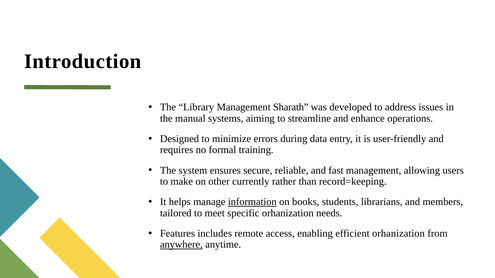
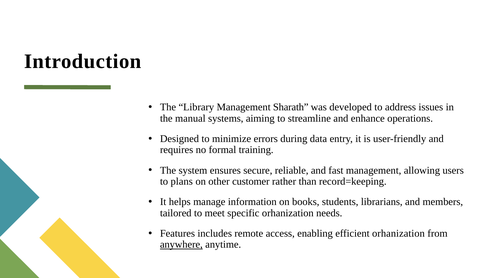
make: make -> plans
currently: currently -> customer
information underline: present -> none
